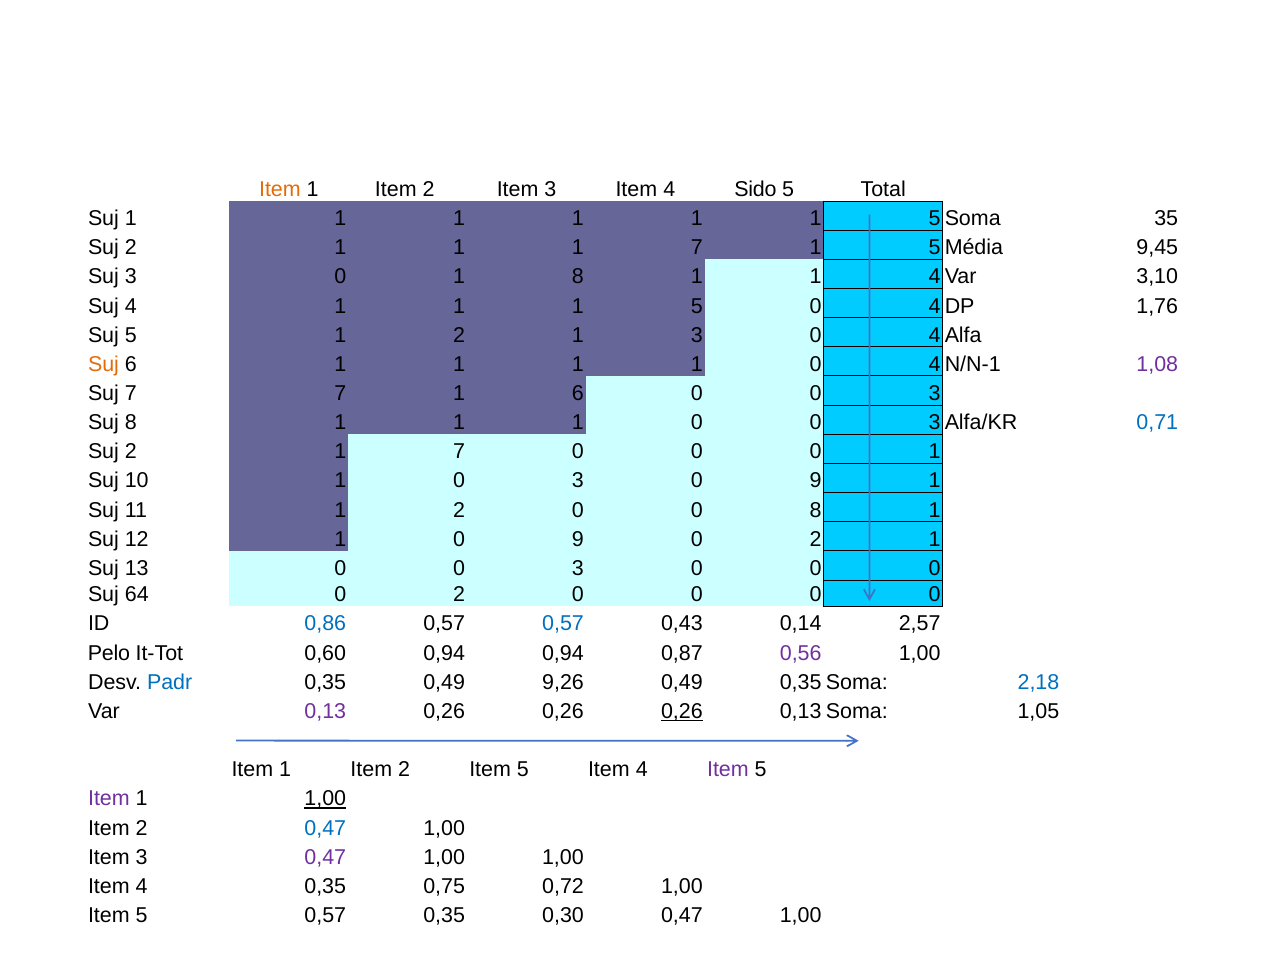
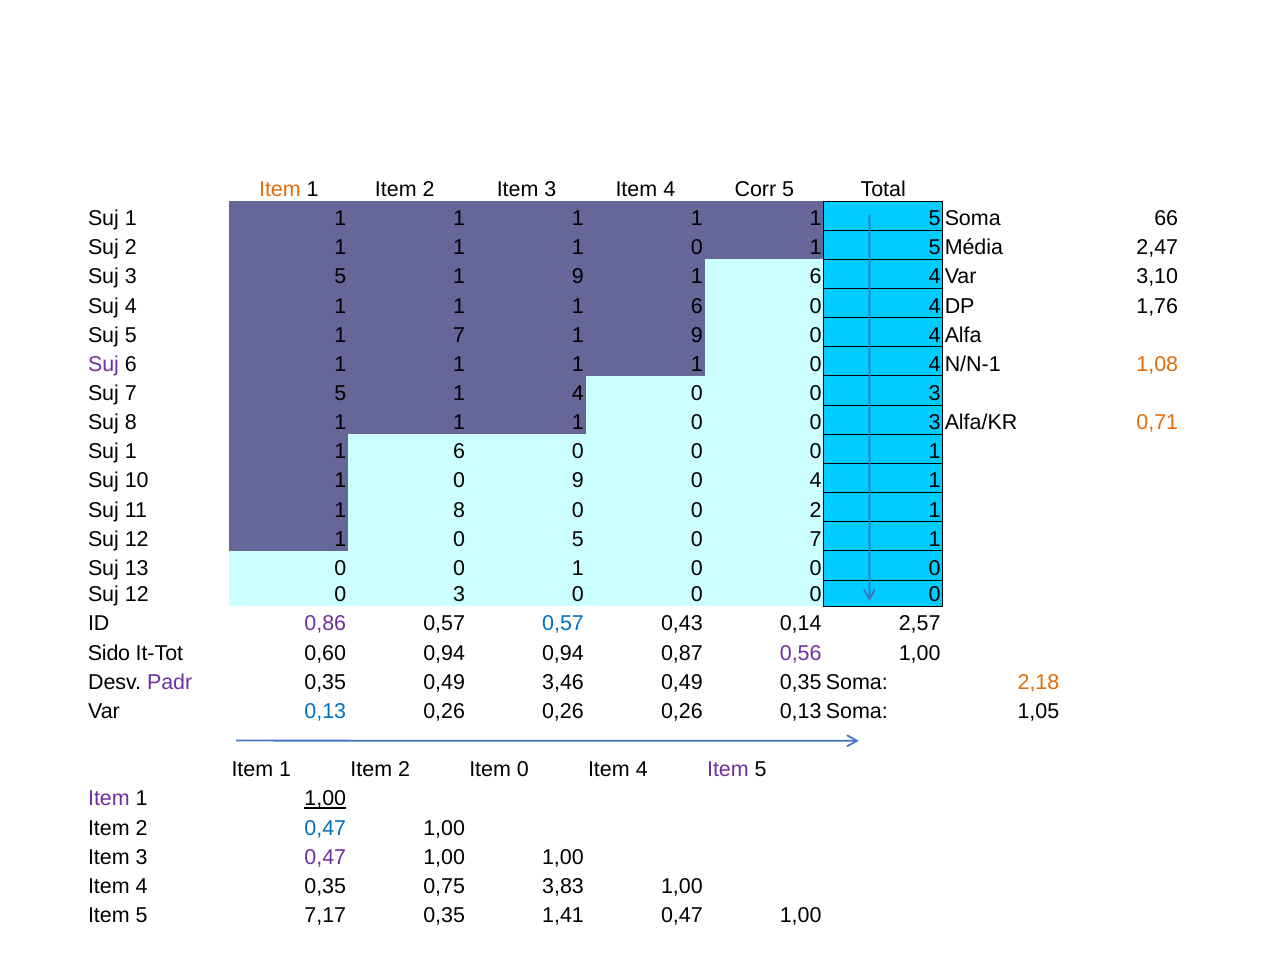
Sido: Sido -> Corr
35: 35 -> 66
7 at (697, 248): 7 -> 0
9,45: 9,45 -> 2,47
Suj 3 0: 0 -> 5
8 at (578, 277): 8 -> 9
1 at (816, 277): 1 -> 6
1 1 1 5: 5 -> 6
5 1 2: 2 -> 7
3 at (697, 335): 3 -> 9
Suj at (104, 364) colour: orange -> purple
1,08 colour: purple -> orange
7 7: 7 -> 5
1 6: 6 -> 4
0,71 colour: blue -> orange
2 at (131, 452): 2 -> 1
7 at (459, 452): 7 -> 6
1 0 3: 3 -> 9
9 at (816, 481): 9 -> 4
11 1 2: 2 -> 8
0 8: 8 -> 2
1 0 9: 9 -> 5
2 at (816, 539): 2 -> 7
13 0 0 3: 3 -> 1
64 at (137, 595): 64 -> 12
2 at (459, 595): 2 -> 3
0,86 colour: blue -> purple
Pelo: Pelo -> Sido
Padr colour: blue -> purple
9,26: 9,26 -> 3,46
2,18 colour: blue -> orange
0,13 colour: purple -> blue
0,26 at (682, 711) underline: present -> none
2 Item 5: 5 -> 0
0,72: 0,72 -> 3,83
5 0,57: 0,57 -> 7,17
0,30: 0,30 -> 1,41
